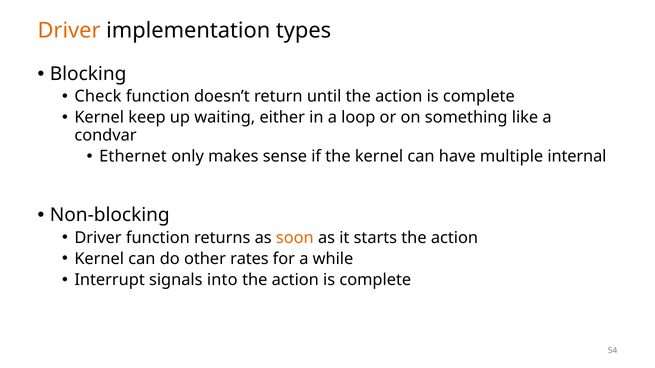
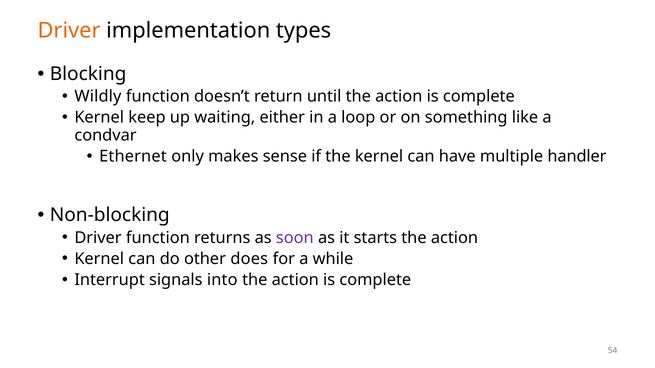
Check: Check -> Wildly
internal: internal -> handler
soon colour: orange -> purple
rates: rates -> does
